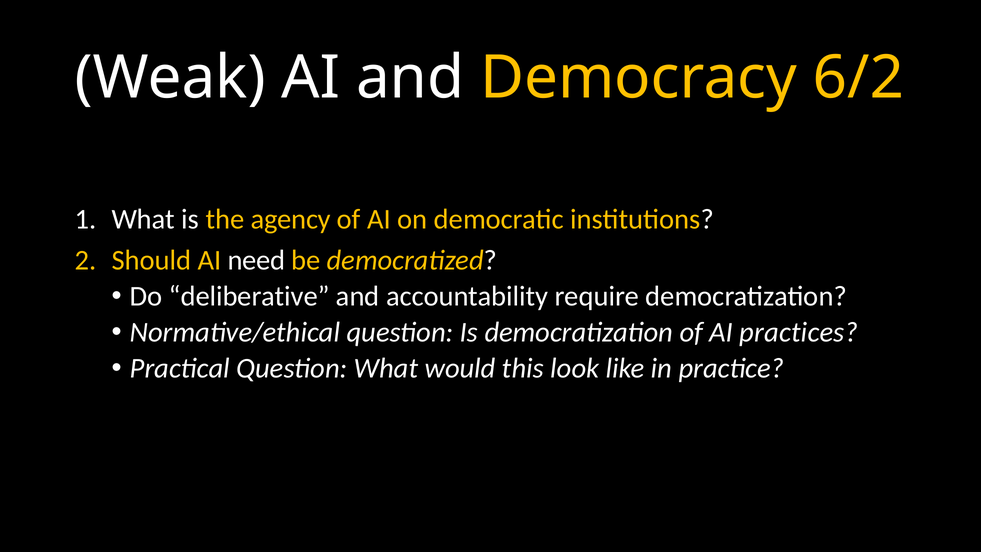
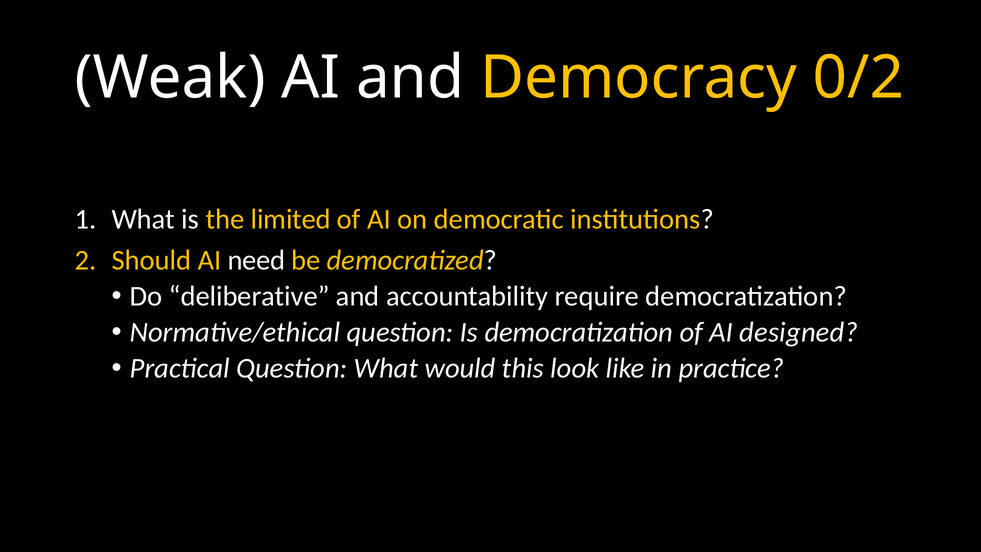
6/2: 6/2 -> 0/2
agency: agency -> limited
practices: practices -> designed
